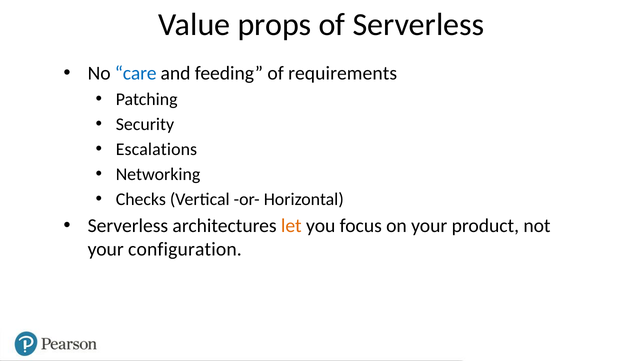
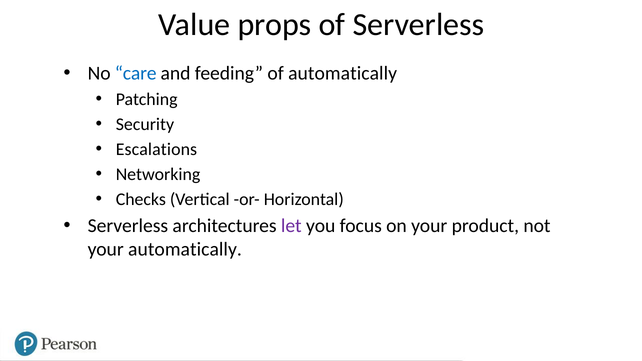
of requirements: requirements -> automatically
let colour: orange -> purple
your configuration: configuration -> automatically
